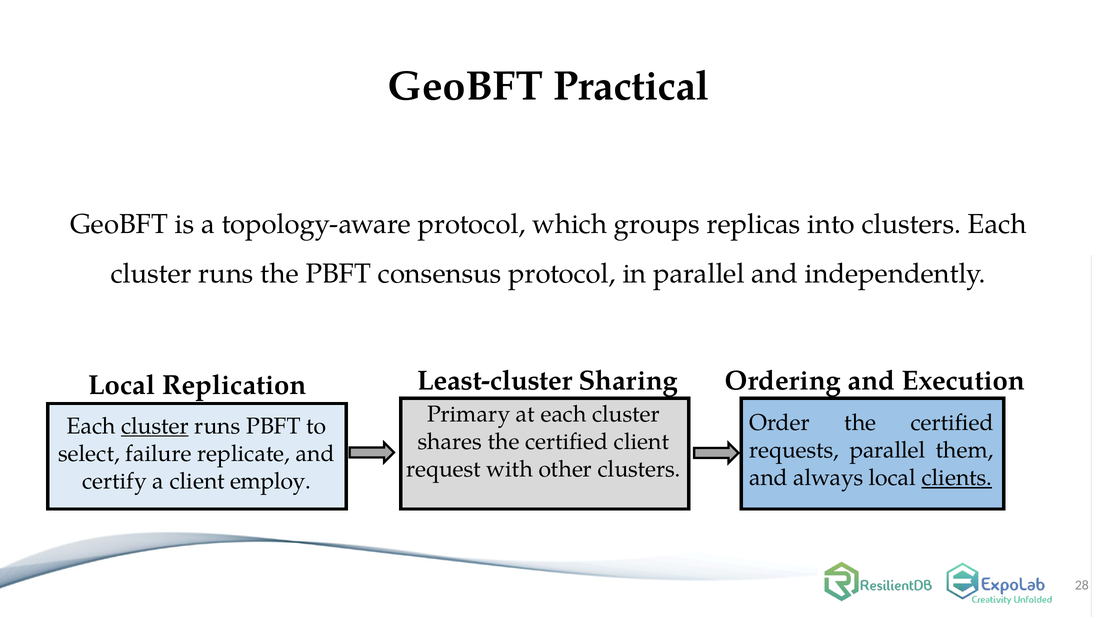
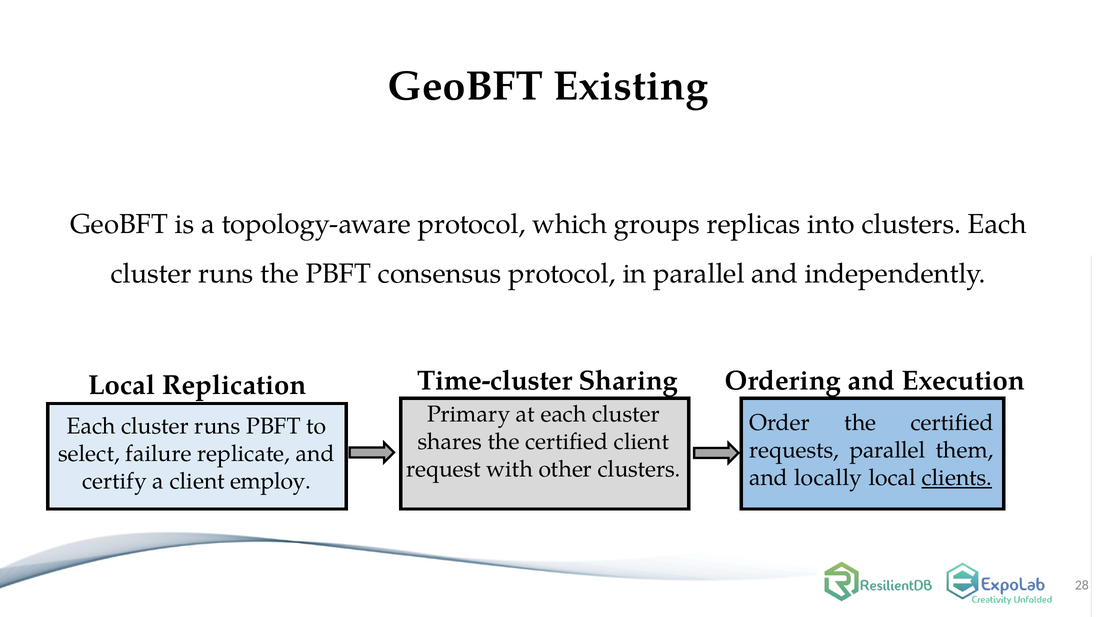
Practical: Practical -> Existing
Least-cluster: Least-cluster -> Time-cluster
cluster at (155, 426) underline: present -> none
always: always -> locally
